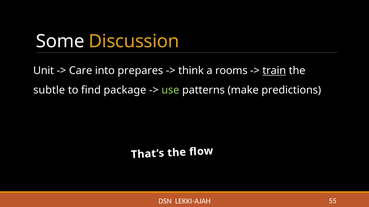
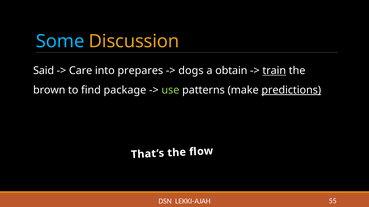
Some colour: white -> light blue
Unit: Unit -> Said
think: think -> dogs
rooms: rooms -> obtain
subtle: subtle -> brown
predictions underline: none -> present
